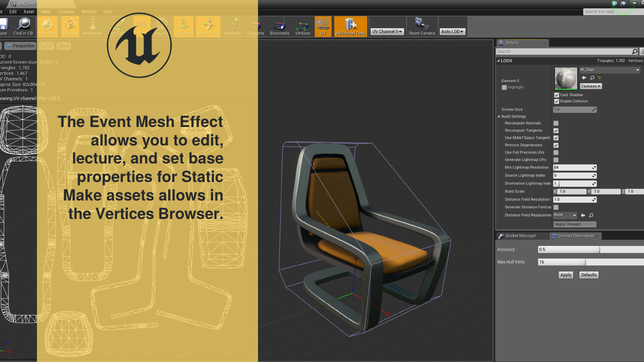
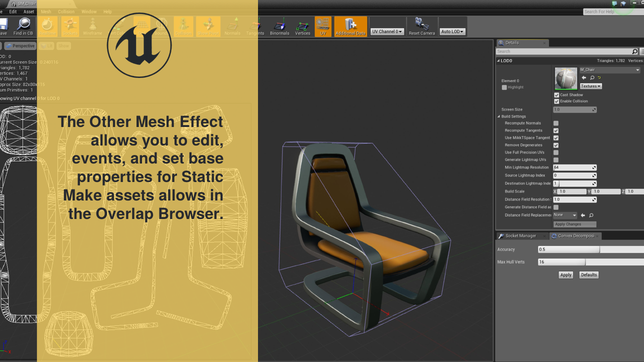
Event: Event -> Other
lecture: lecture -> events
Vertices: Vertices -> Overlap
